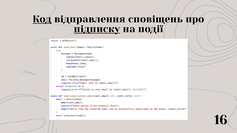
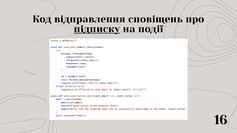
Код underline: present -> none
